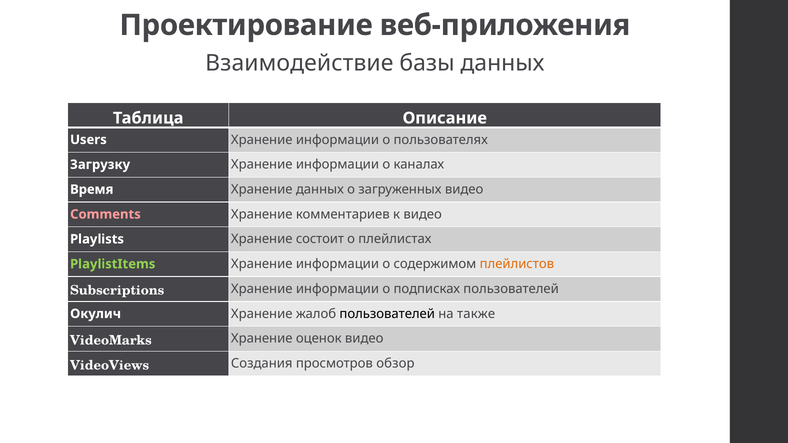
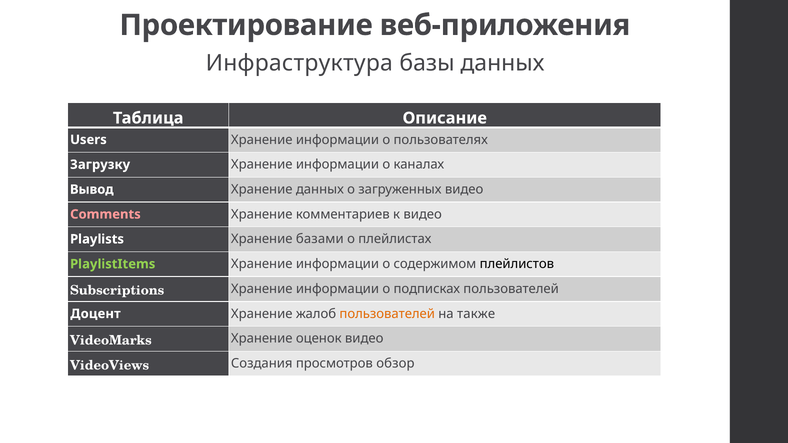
Взаимодействие: Взаимодействие -> Инфраструктура
Время: Время -> Вывод
состоит: состоит -> базами
плейлистов colour: orange -> black
Окулич: Окулич -> Доцент
пользователей at (387, 314) colour: black -> orange
